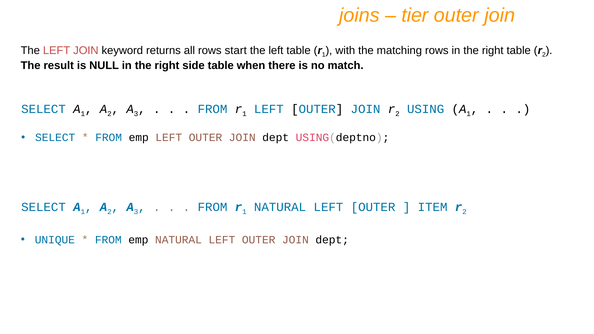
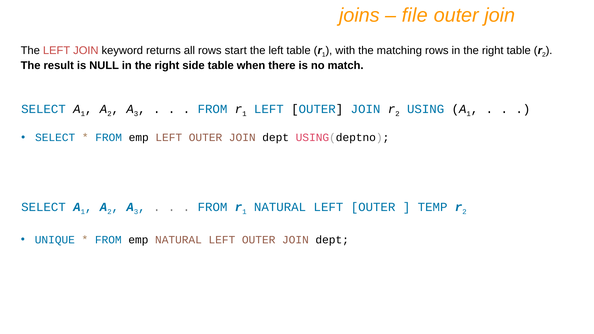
tier: tier -> file
ITEM: ITEM -> TEMP
